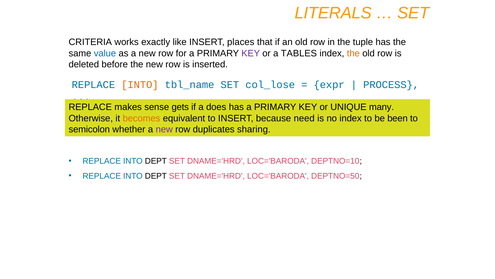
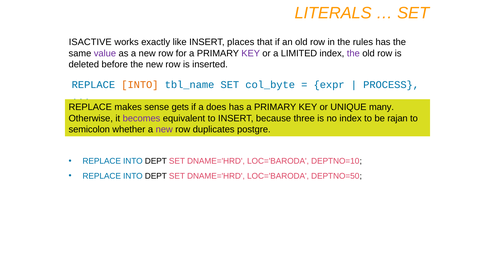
CRITERIA: CRITERIA -> ISACTIVE
tuple: tuple -> rules
value colour: blue -> purple
TABLES: TABLES -> LIMITED
the at (353, 53) colour: orange -> purple
col_lose: col_lose -> col_byte
becomes colour: orange -> purple
need: need -> three
been: been -> rajan
sharing: sharing -> postgre
